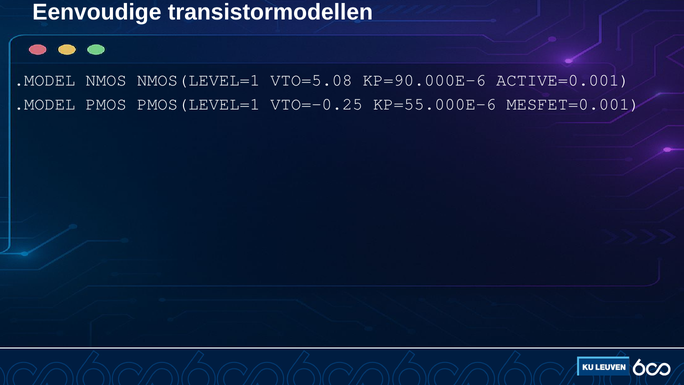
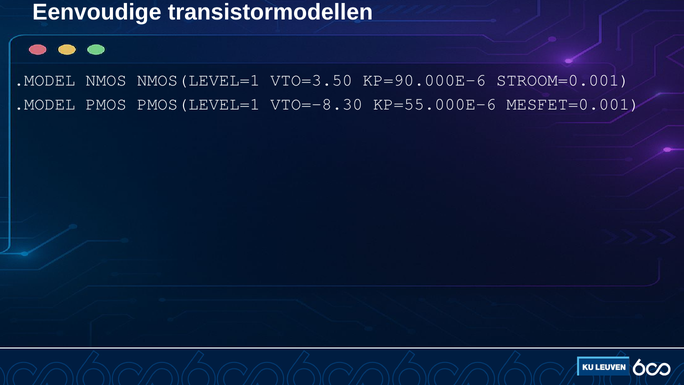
VTO=5.08: VTO=5.08 -> VTO=3.50
ACTIVE=0.001: ACTIVE=0.001 -> STROOM=0.001
VTO=-0.25: VTO=-0.25 -> VTO=-8.30
